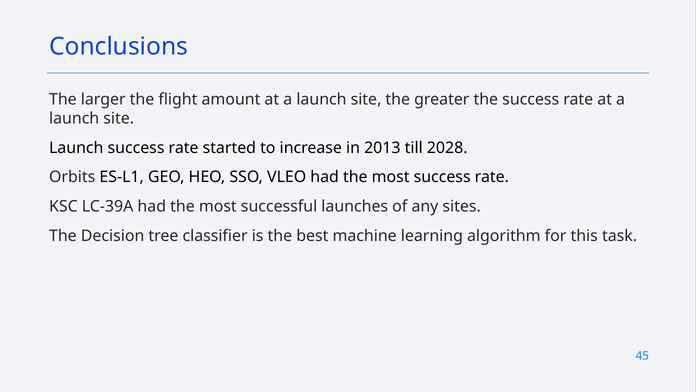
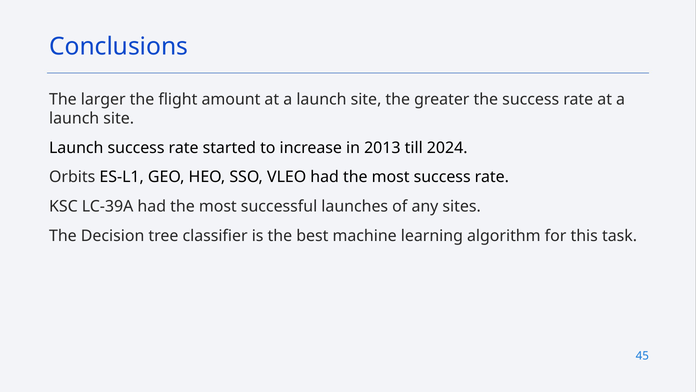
2028: 2028 -> 2024
